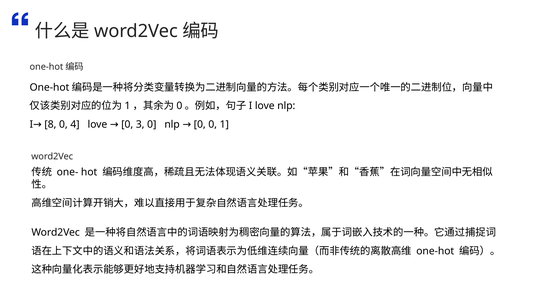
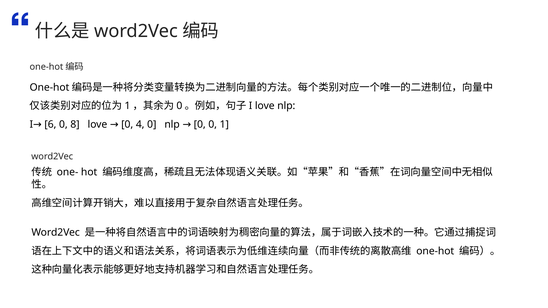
8: 8 -> 6
4: 4 -> 8
3: 3 -> 4
